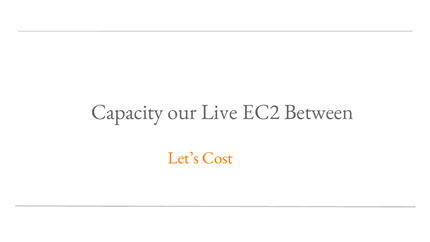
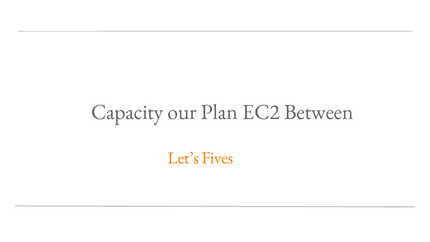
Live: Live -> Plan
Cost: Cost -> Fives
